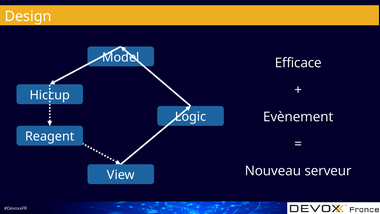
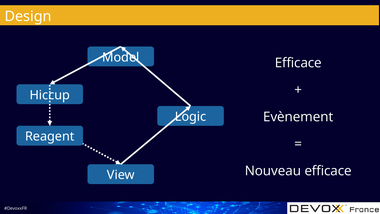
Nouveau serveur: serveur -> efficace
